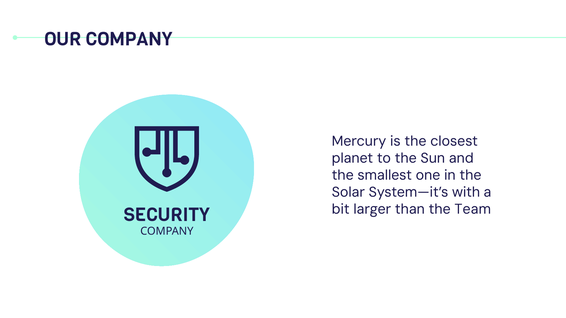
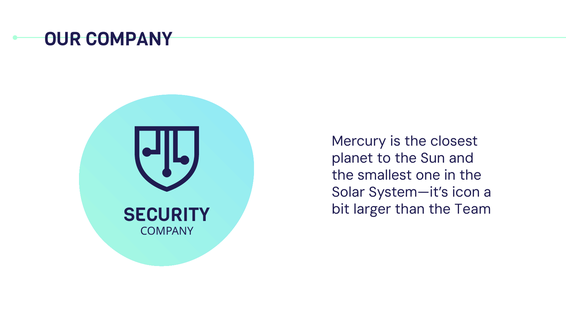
with: with -> icon
